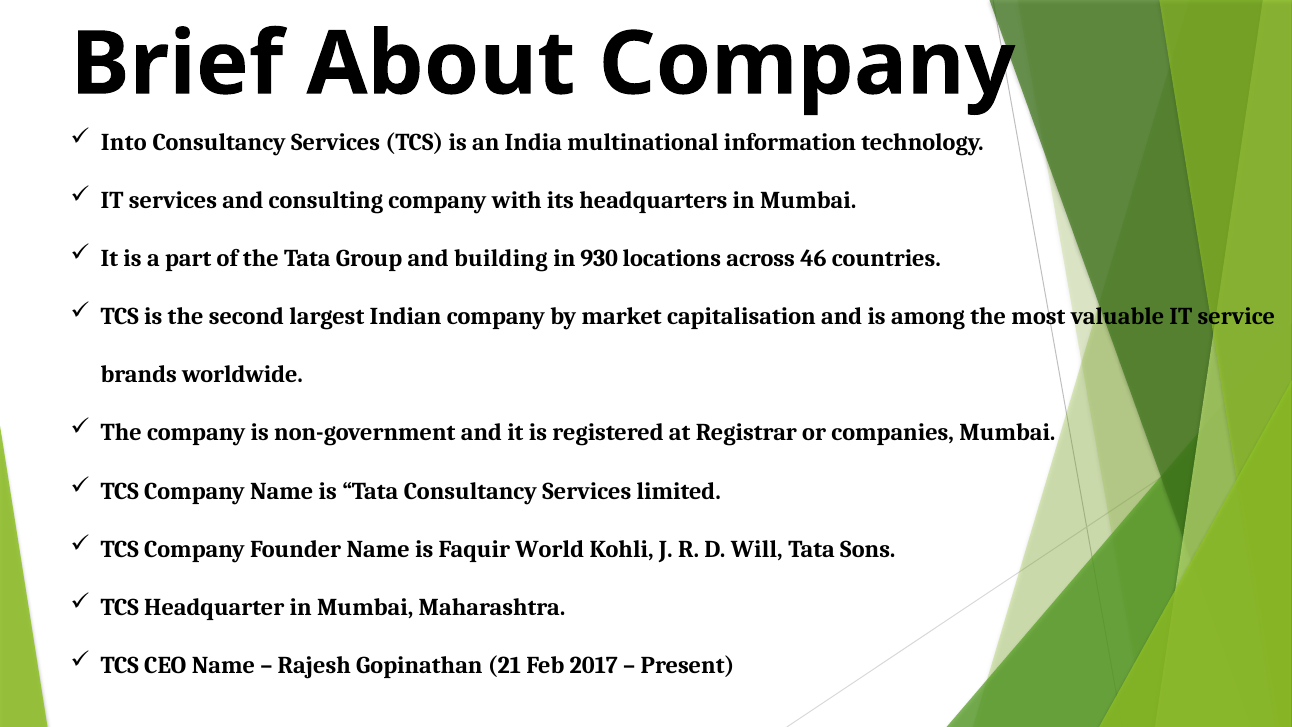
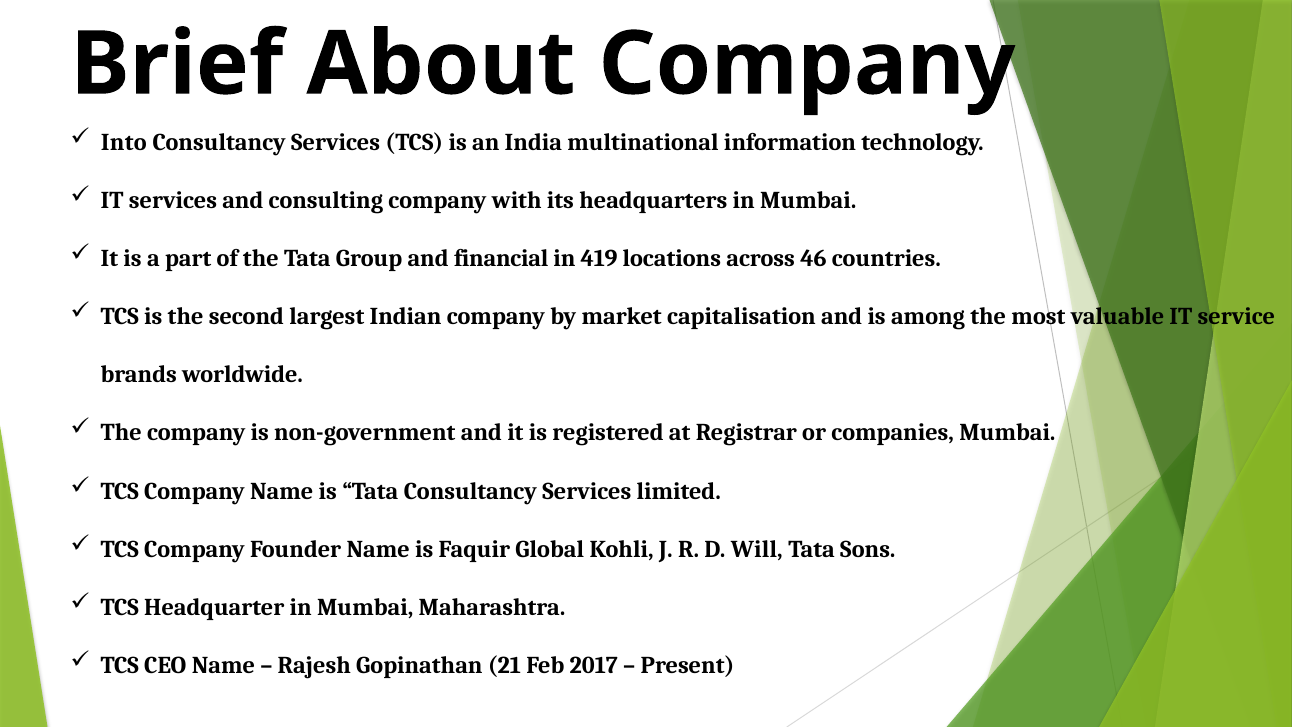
building: building -> financial
930: 930 -> 419
World: World -> Global
